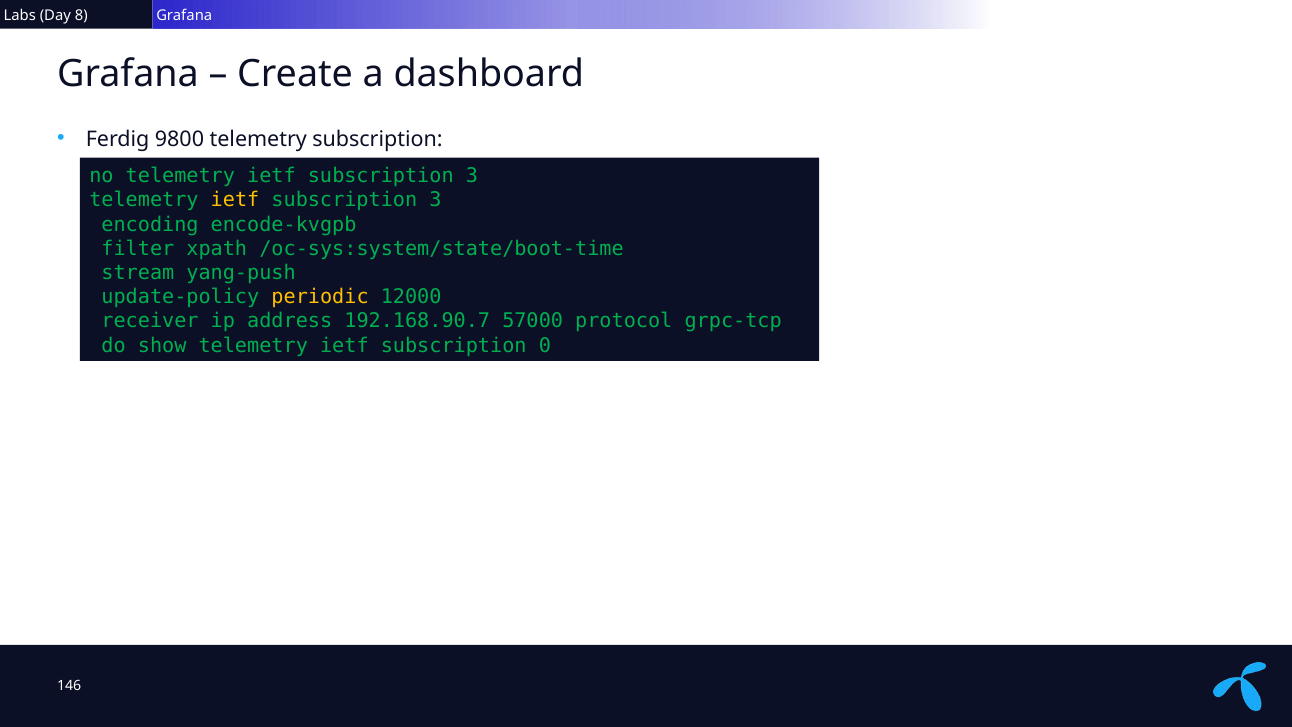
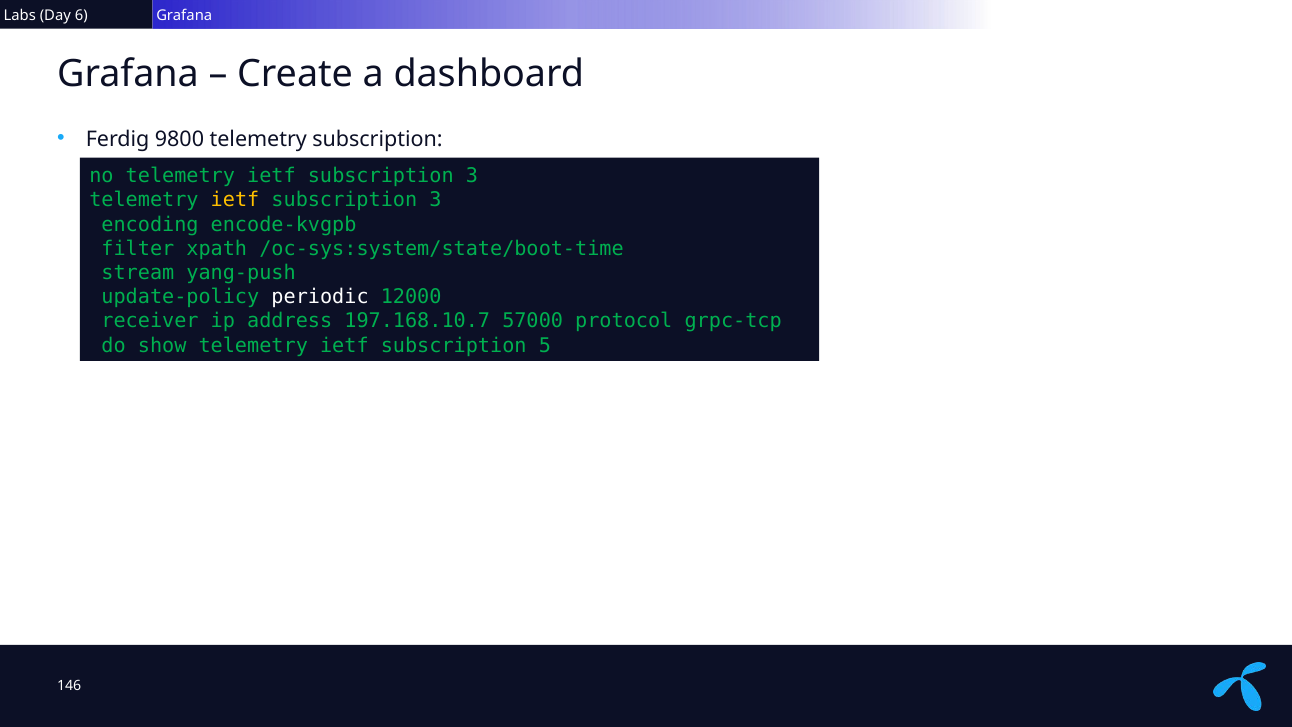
8: 8 -> 6
periodic colour: yellow -> white
192.168.90.7: 192.168.90.7 -> 197.168.10.7
0: 0 -> 5
